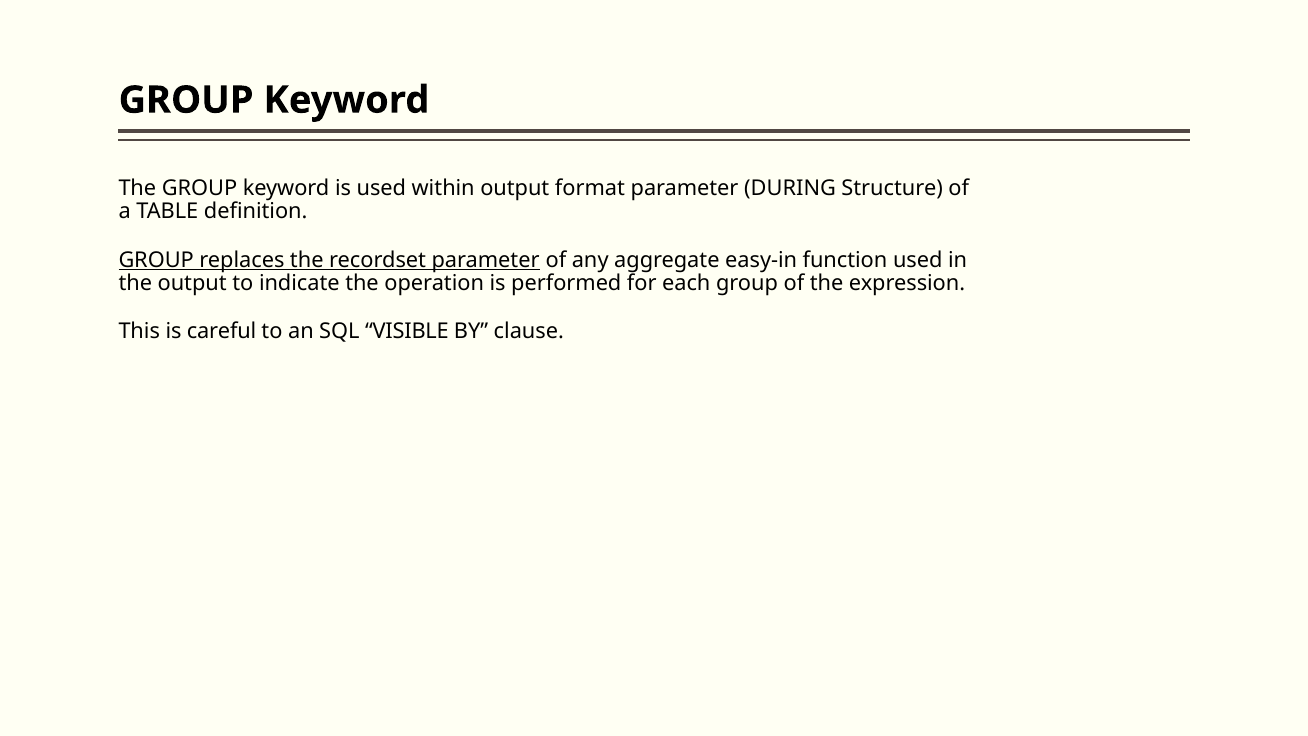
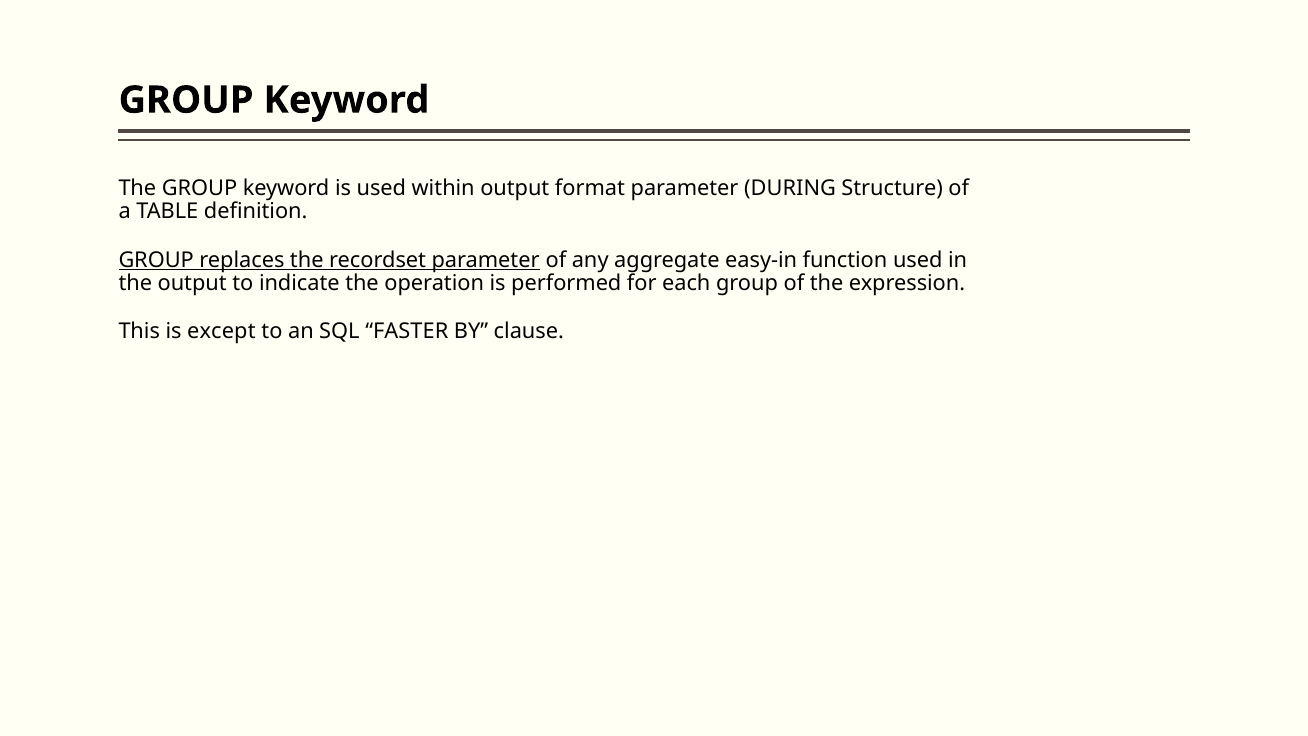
careful: careful -> except
VISIBLE: VISIBLE -> FASTER
